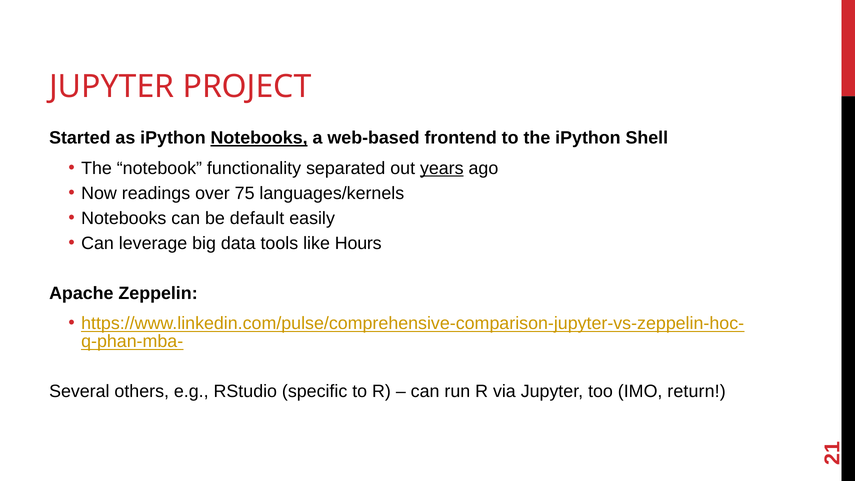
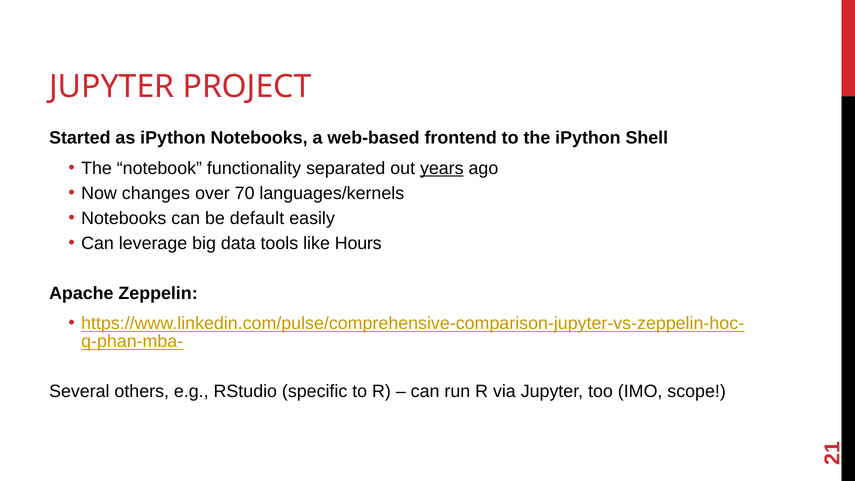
Notebooks at (259, 138) underline: present -> none
readings: readings -> changes
75: 75 -> 70
return: return -> scope
